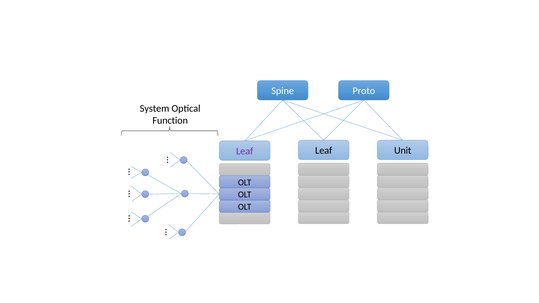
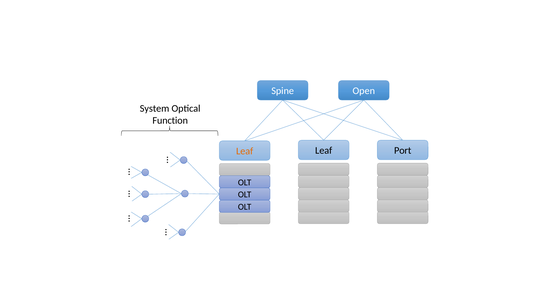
Proto: Proto -> Open
Leaf at (245, 151) colour: purple -> orange
Unit: Unit -> Port
